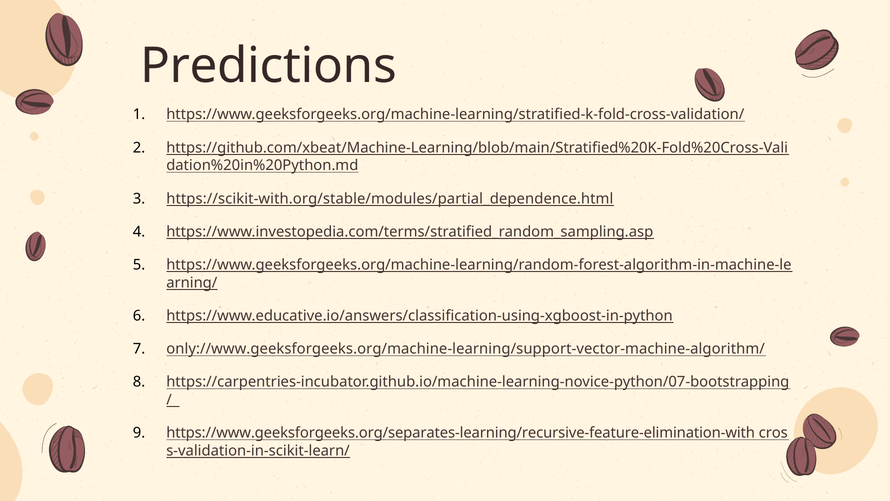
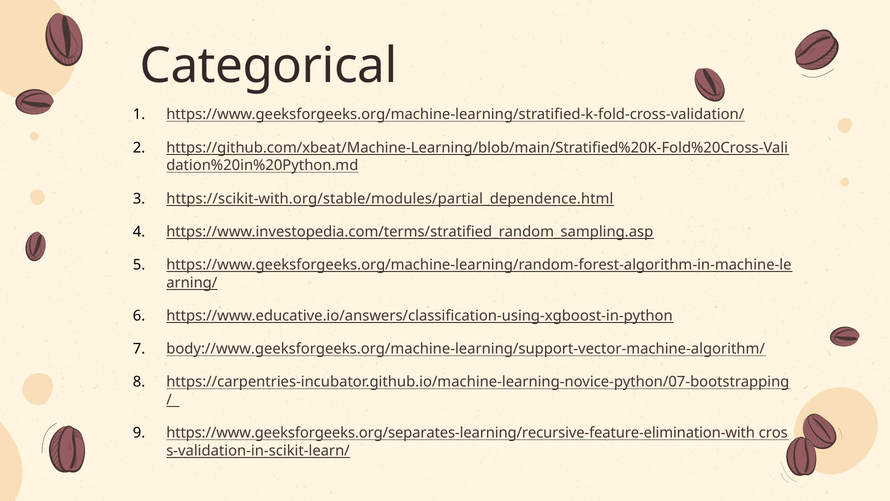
Predictions: Predictions -> Categorical
only://www.geeksforgeeks.org/machine-learning/support-vector-machine-algorithm/: only://www.geeksforgeeks.org/machine-learning/support-vector-machine-algorithm/ -> body://www.geeksforgeeks.org/machine-learning/support-vector-machine-algorithm/
